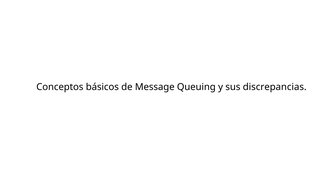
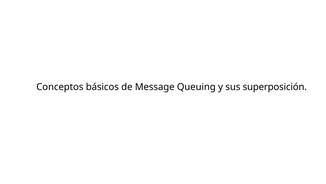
discrepancias: discrepancias -> superposición
